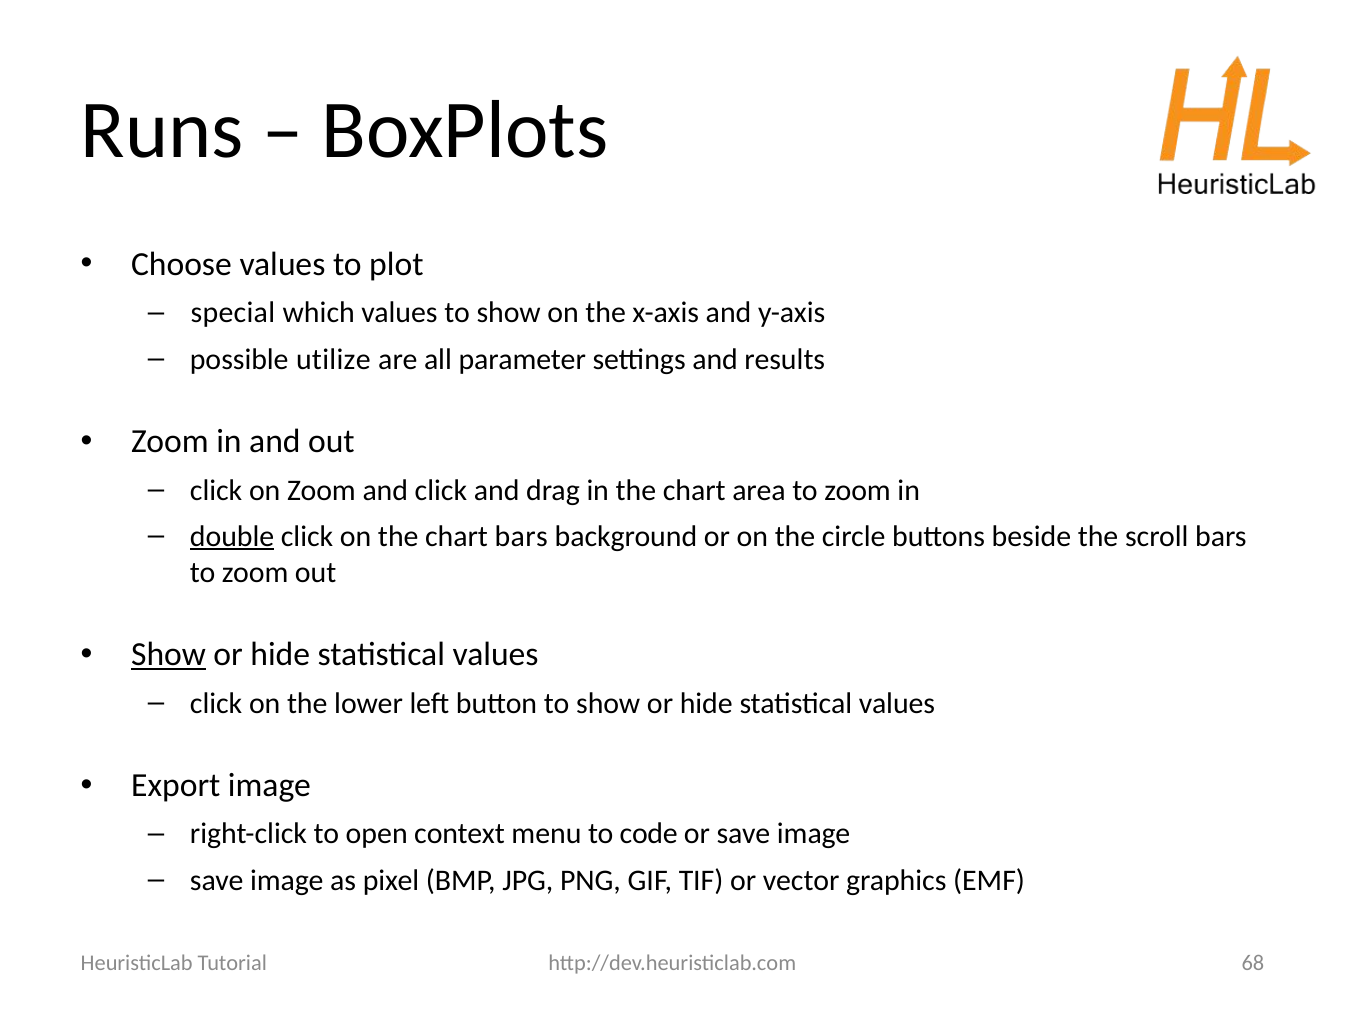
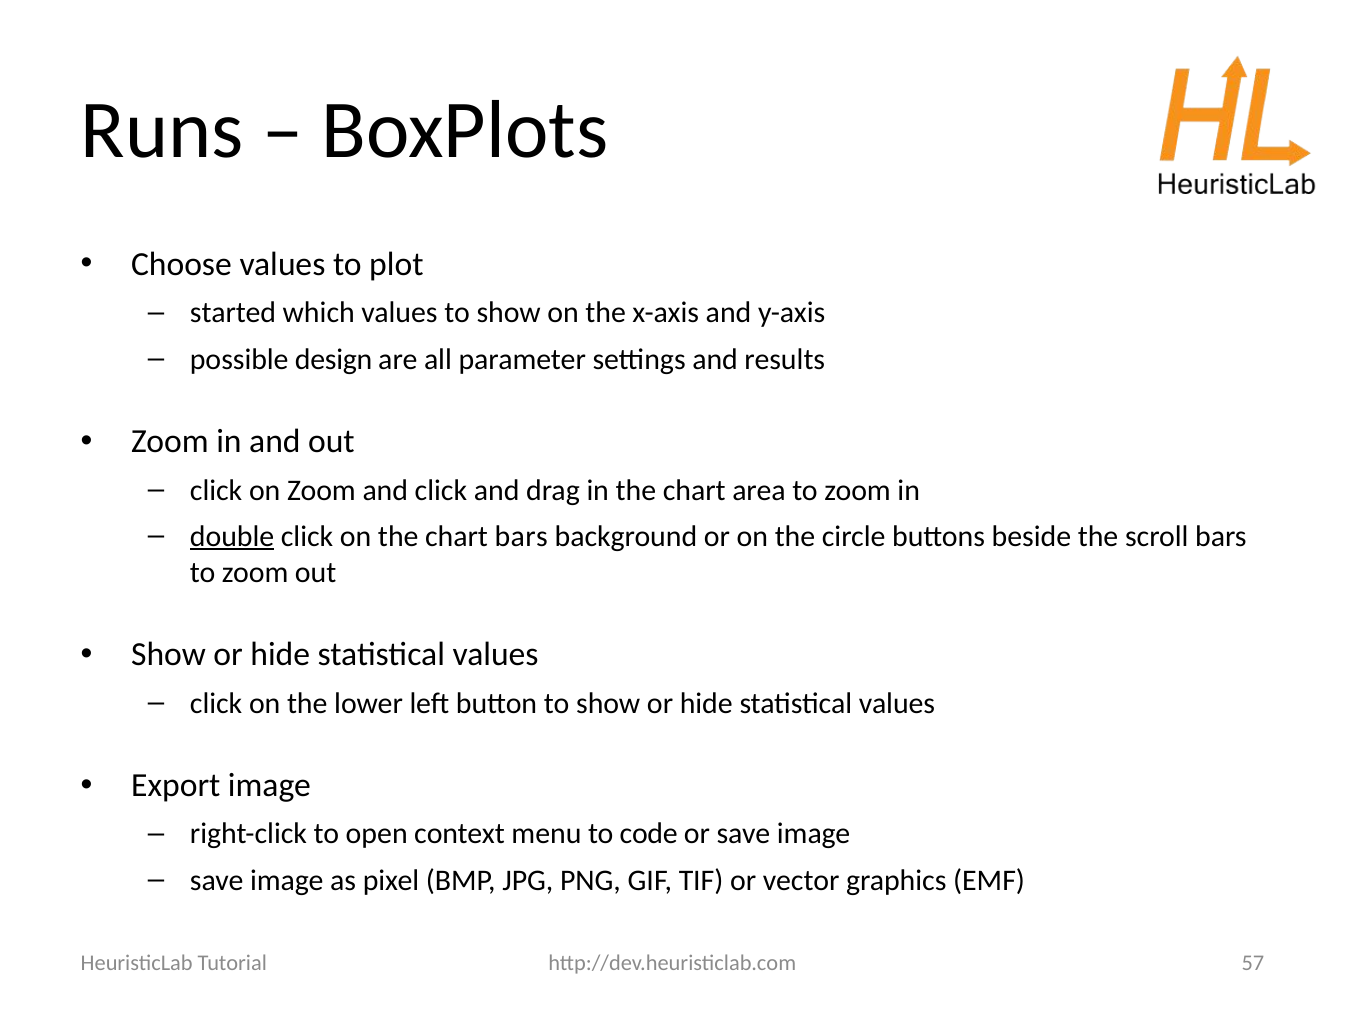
special: special -> started
utilize: utilize -> design
Show at (169, 655) underline: present -> none
68: 68 -> 57
